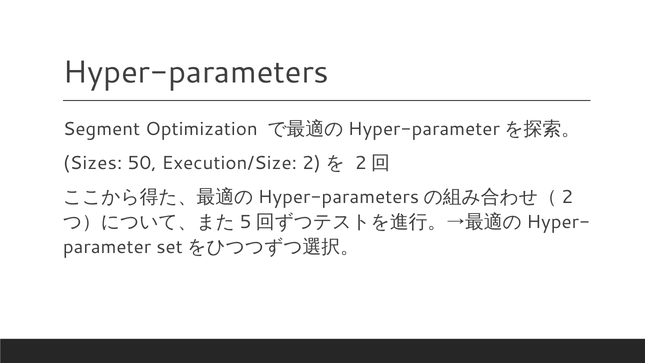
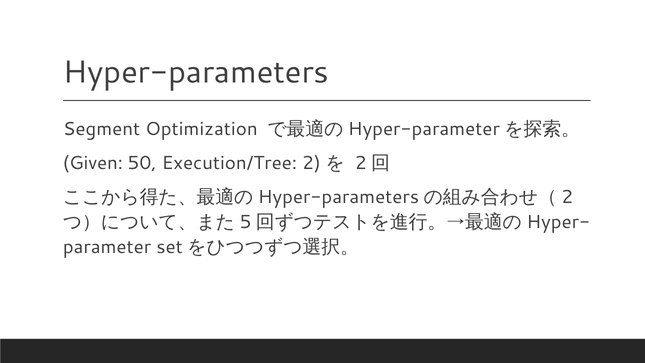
Sizes: Sizes -> Given
Execution/Size: Execution/Size -> Execution/Tree
